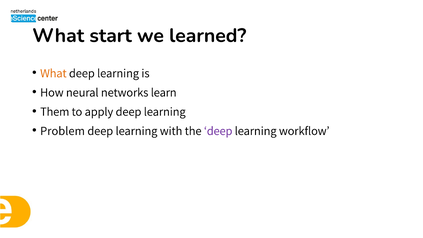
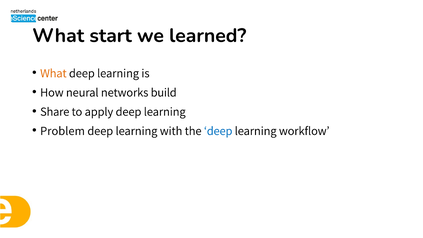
learn: learn -> build
Them: Them -> Share
deep at (218, 131) colour: purple -> blue
